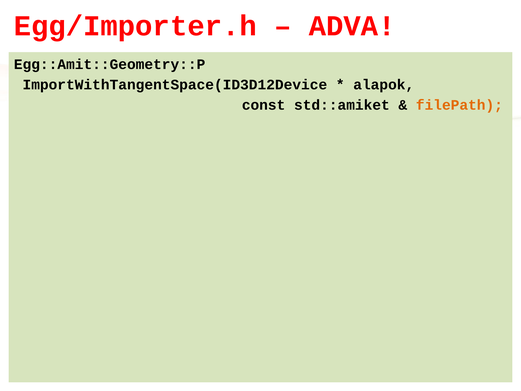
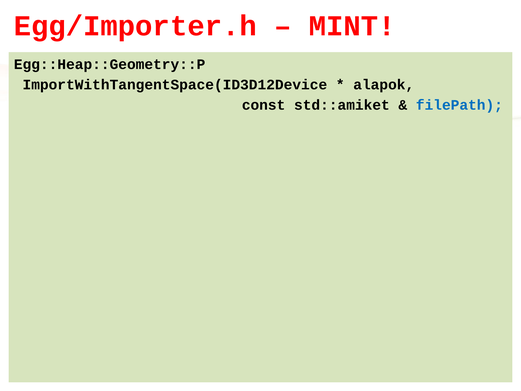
ADVA: ADVA -> MINT
Egg::Amit::Geometry::P: Egg::Amit::Geometry::P -> Egg::Heap::Geometry::P
filePath colour: orange -> blue
